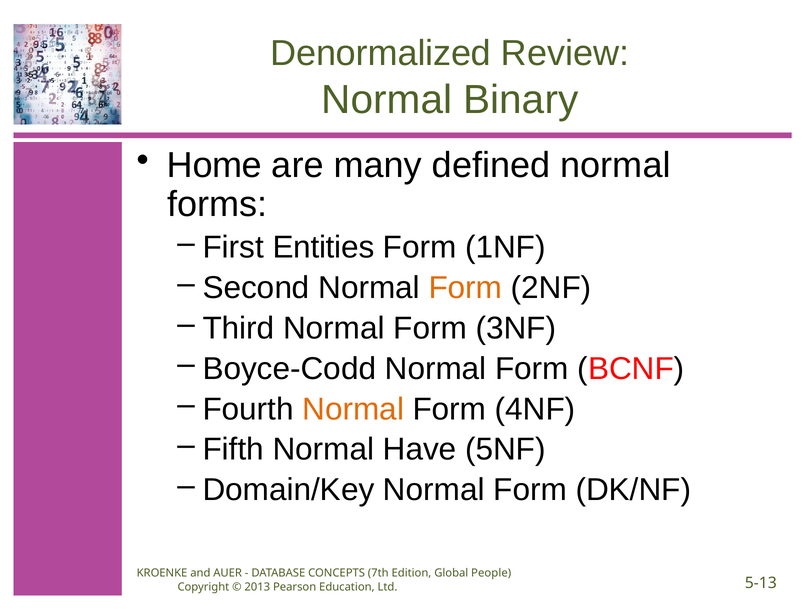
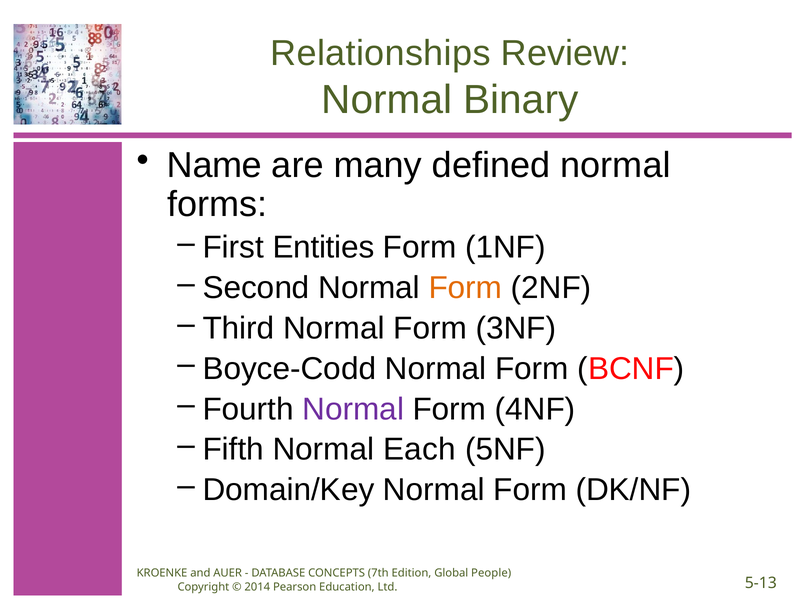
Denormalized: Denormalized -> Relationships
Home: Home -> Name
Normal at (353, 409) colour: orange -> purple
Have: Have -> Each
2013: 2013 -> 2014
